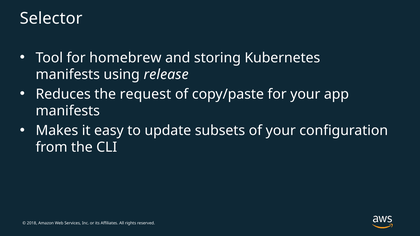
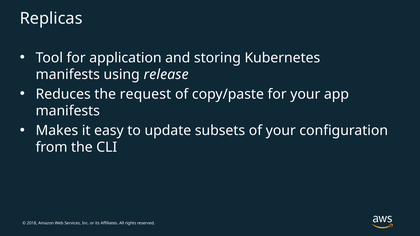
Selector: Selector -> Replicas
homebrew: homebrew -> application
